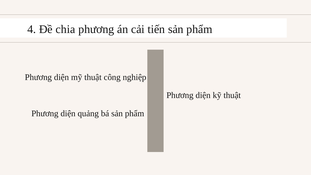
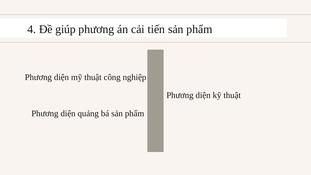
chia: chia -> giúp
